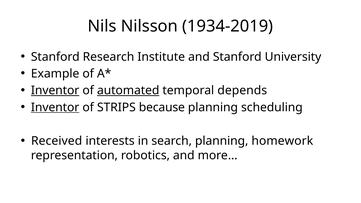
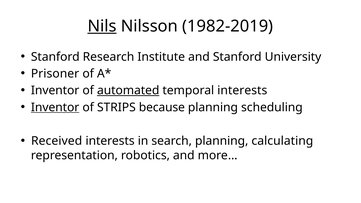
Nils underline: none -> present
1934-2019: 1934-2019 -> 1982-2019
Example: Example -> Prisoner
Inventor at (55, 91) underline: present -> none
temporal depends: depends -> interests
homework: homework -> calculating
